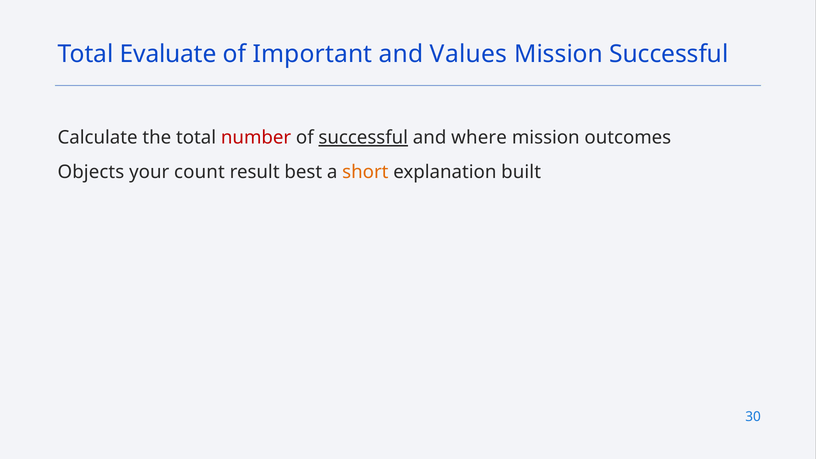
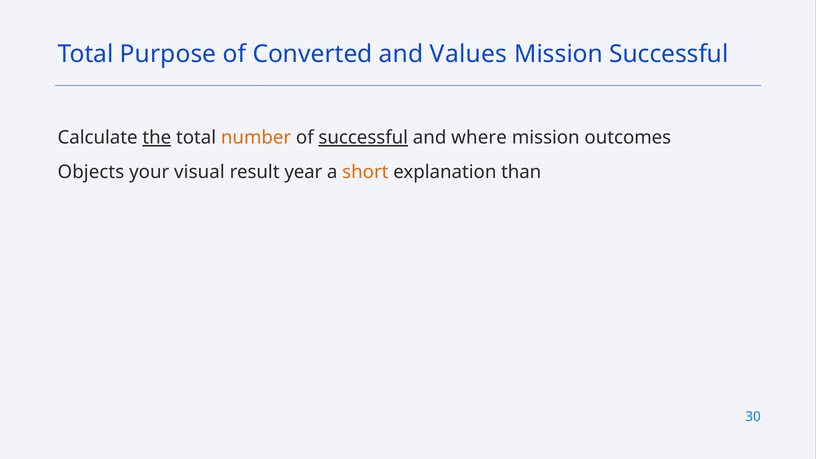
Evaluate: Evaluate -> Purpose
Important: Important -> Converted
the underline: none -> present
number colour: red -> orange
count: count -> visual
best: best -> year
built: built -> than
